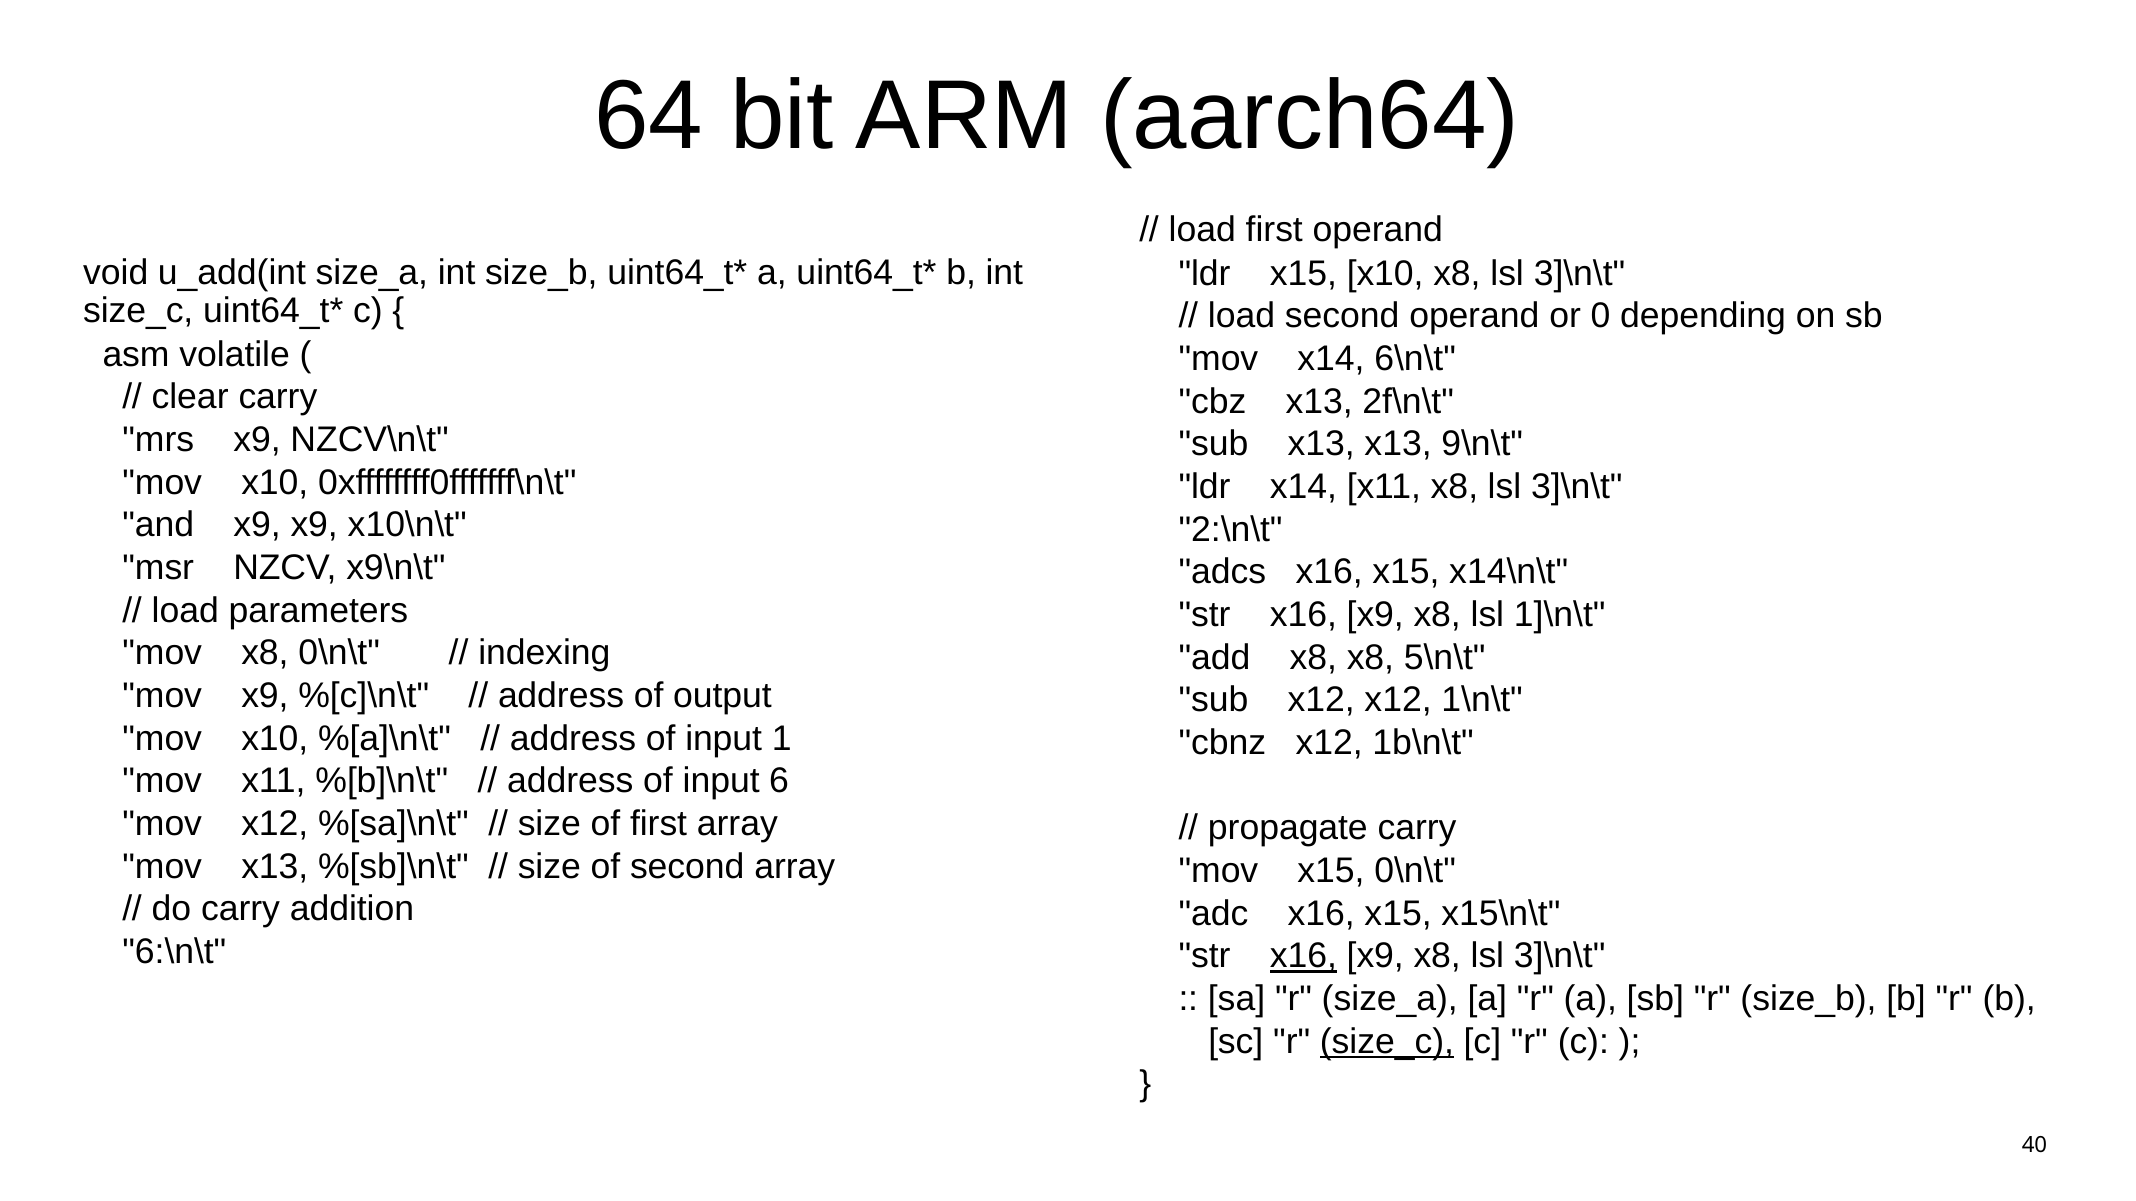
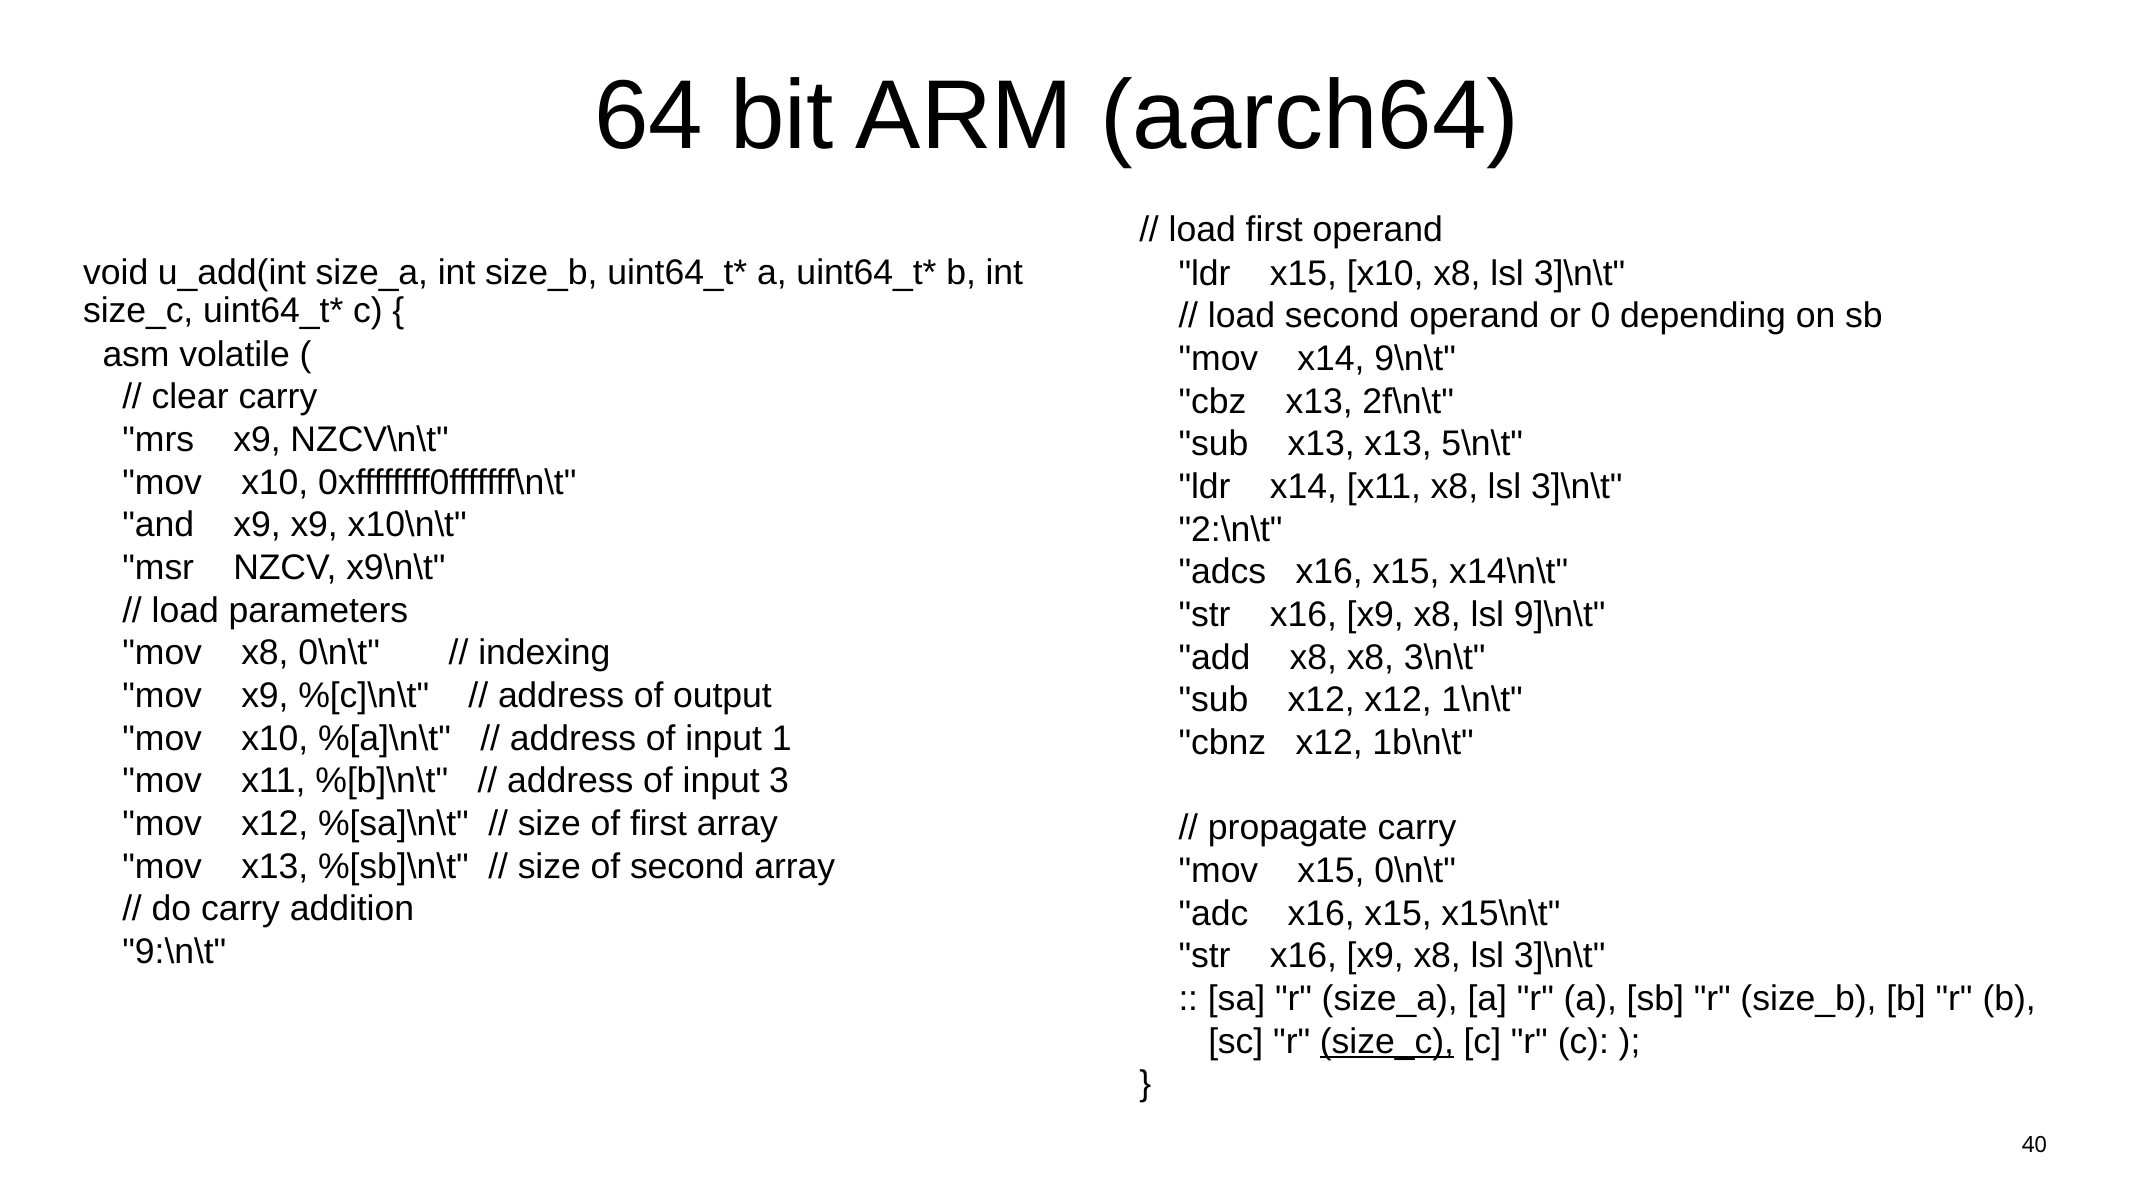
6\n\t: 6\n\t -> 9\n\t
9\n\t: 9\n\t -> 5\n\t
1]\n\t: 1]\n\t -> 9]\n\t
5\n\t: 5\n\t -> 3\n\t
6: 6 -> 3
6:\n\t: 6:\n\t -> 9:\n\t
x16 at (1303, 957) underline: present -> none
